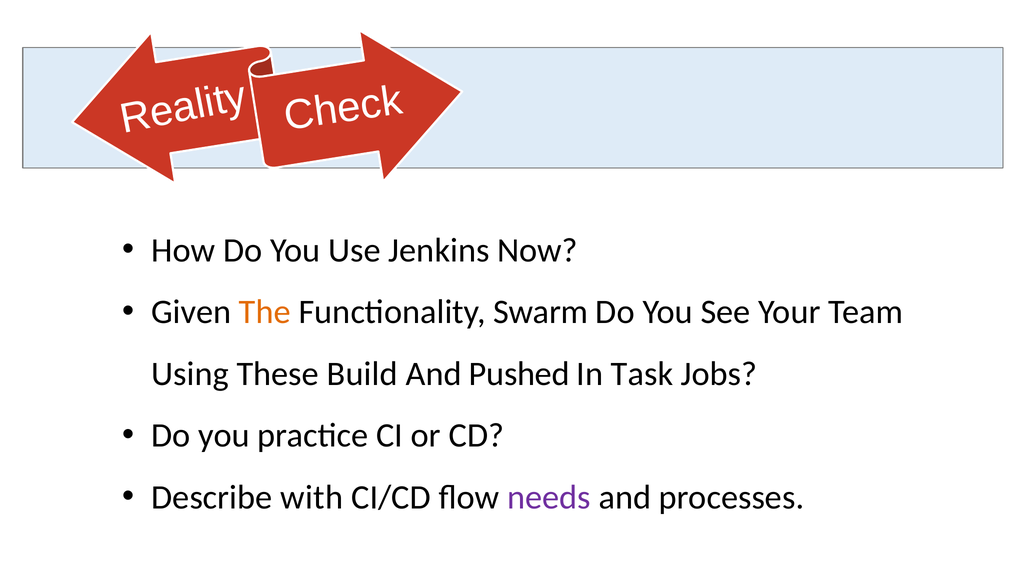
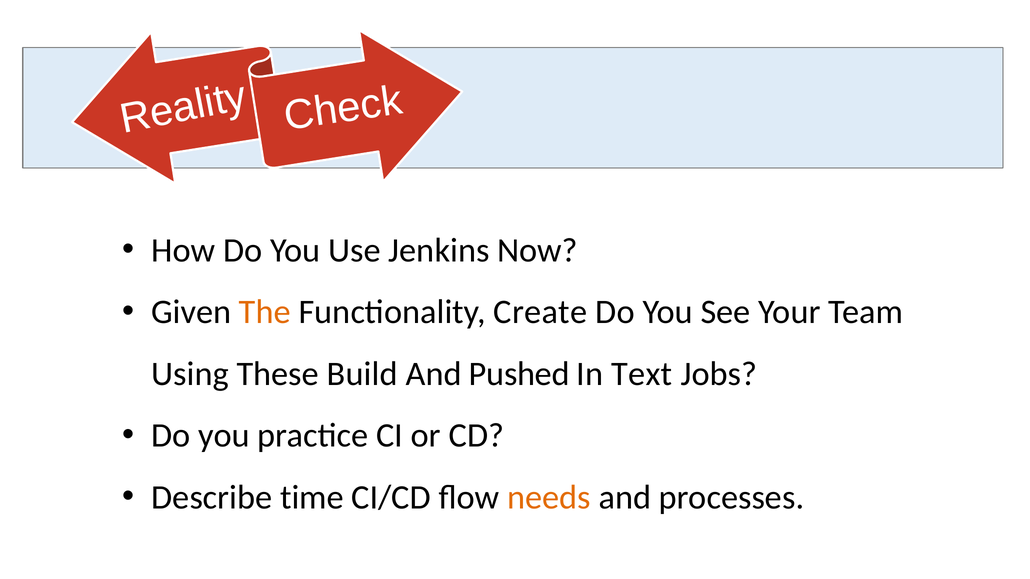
Swarm: Swarm -> Create
Task: Task -> Text
with: with -> time
needs colour: purple -> orange
